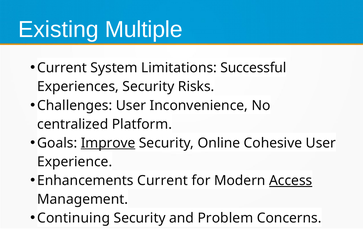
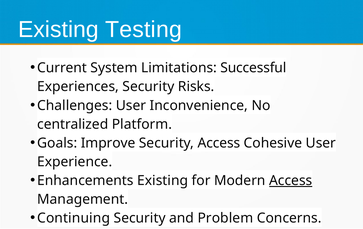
Multiple: Multiple -> Testing
Improve underline: present -> none
Security Online: Online -> Access
Current at (163, 180): Current -> Existing
